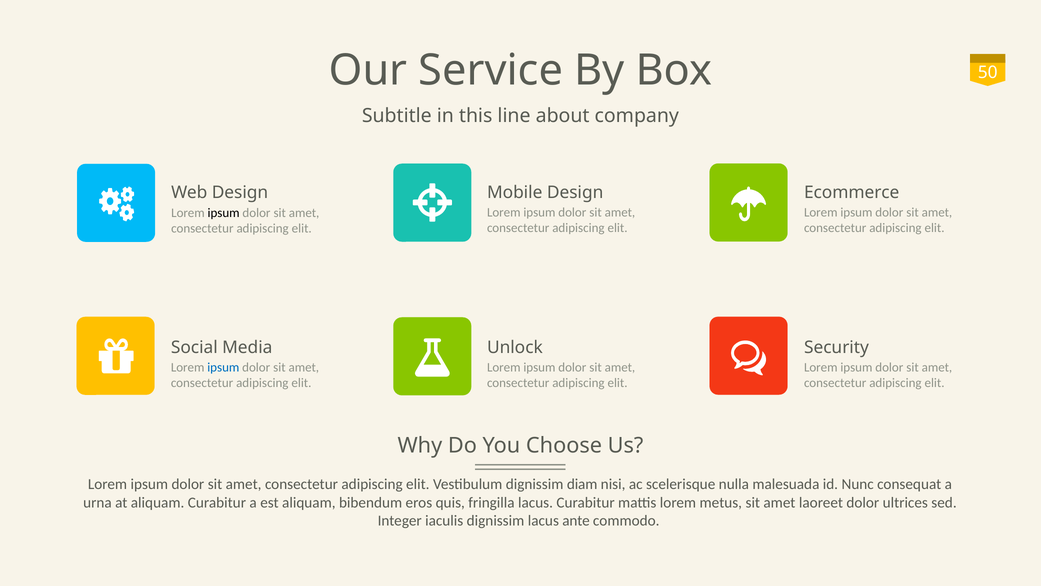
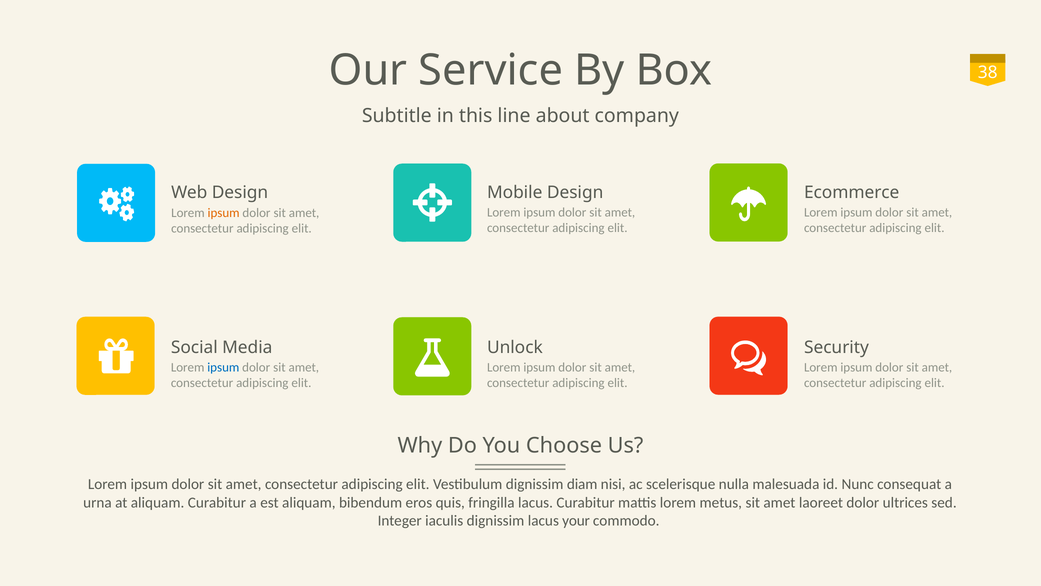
50: 50 -> 38
ipsum at (224, 213) colour: black -> orange
ante: ante -> your
